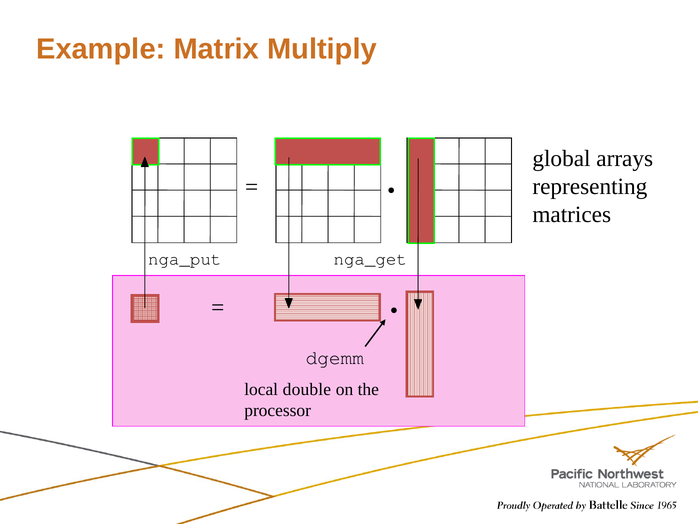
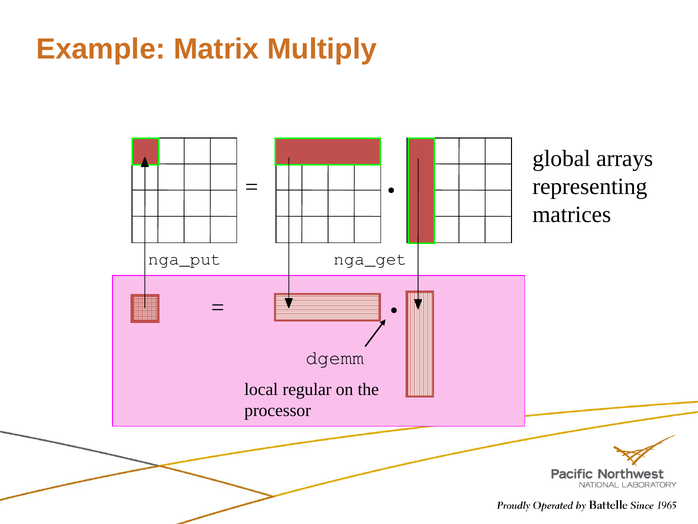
double: double -> regular
